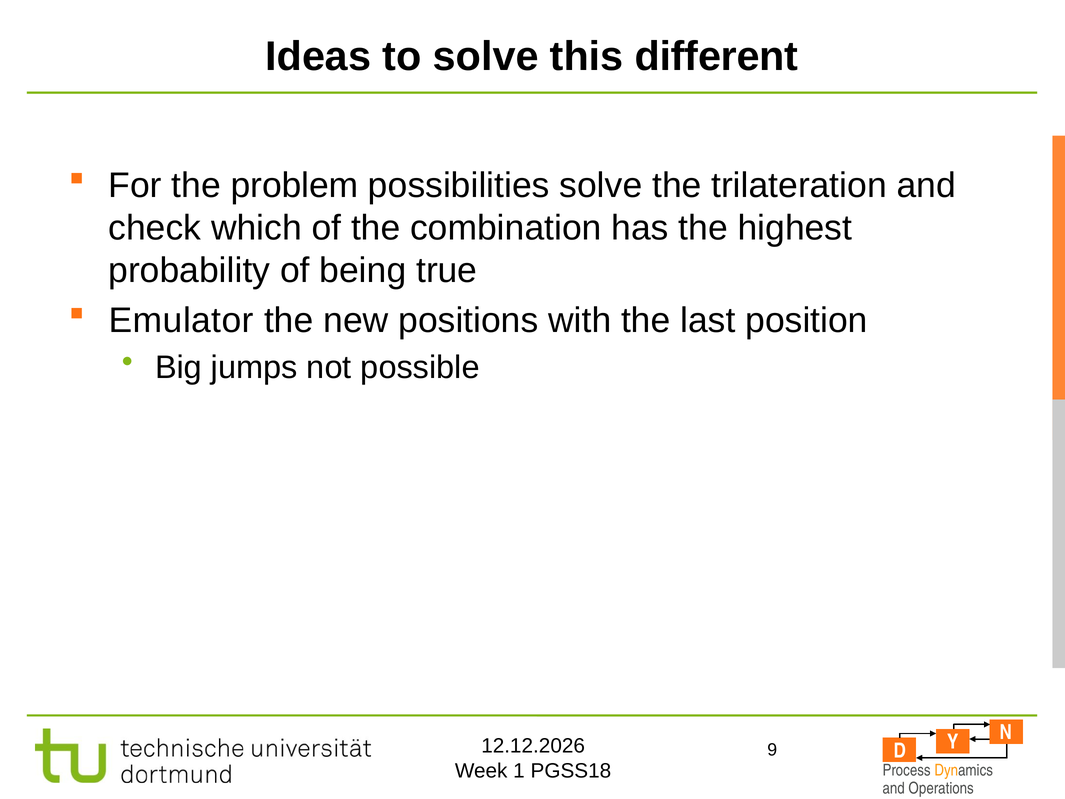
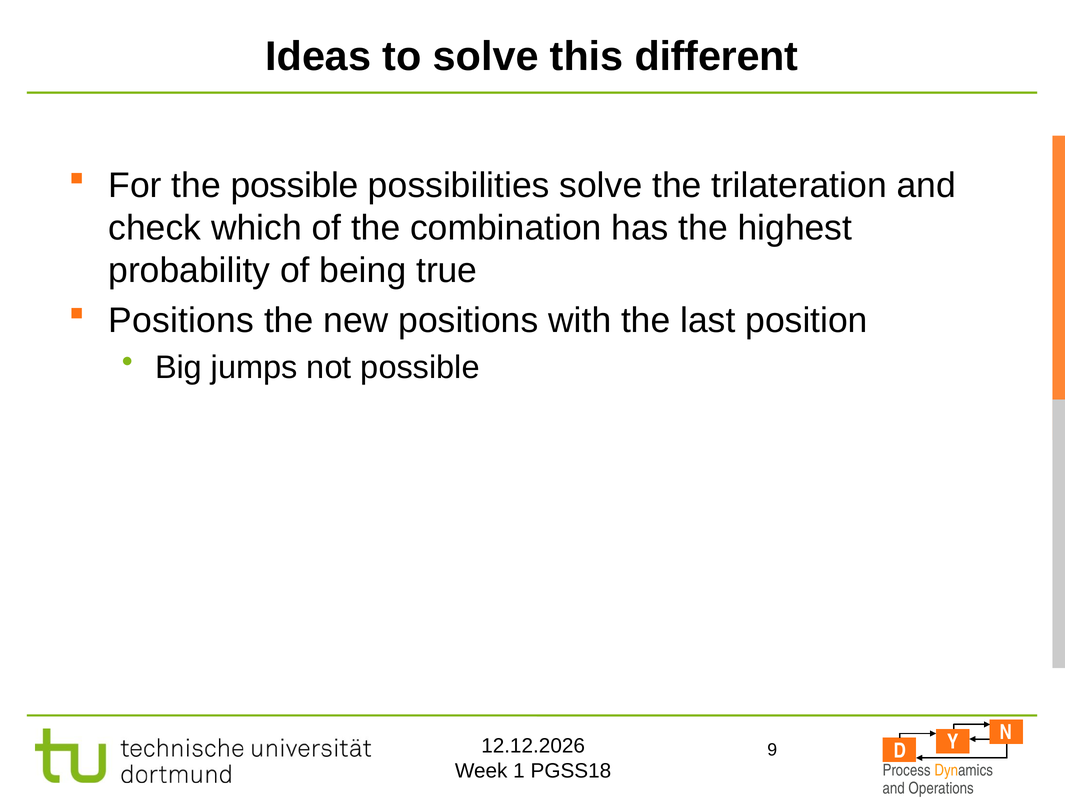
the problem: problem -> possible
Emulator at (181, 320): Emulator -> Positions
